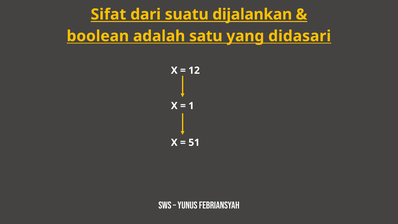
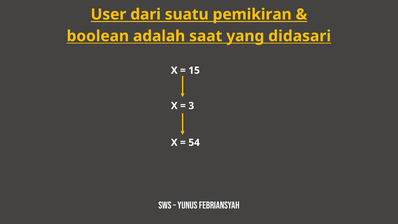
Sifat: Sifat -> User
dijalankan: dijalankan -> pemikiran
satu: satu -> saat
12: 12 -> 15
1: 1 -> 3
51: 51 -> 54
